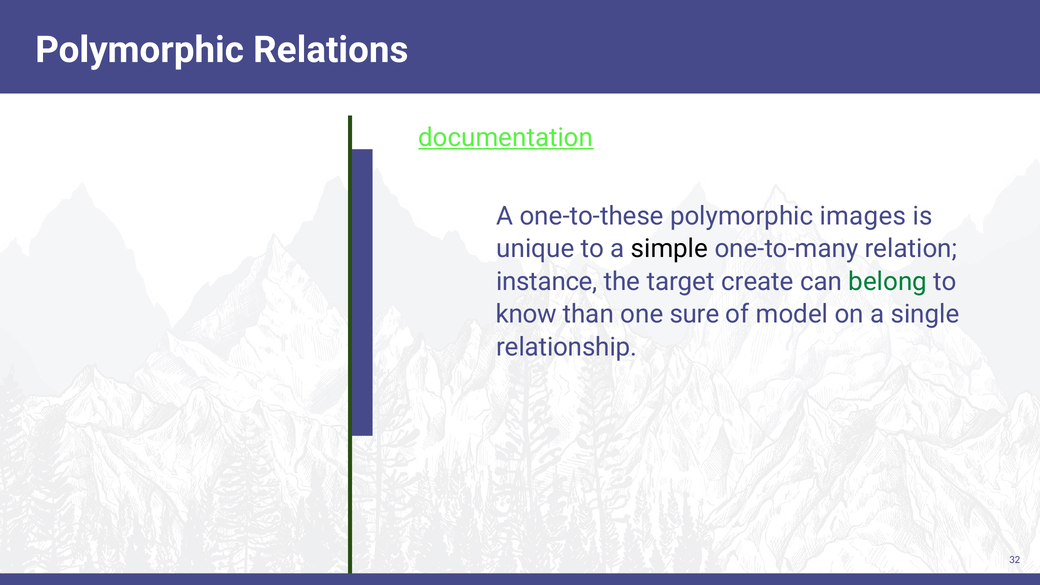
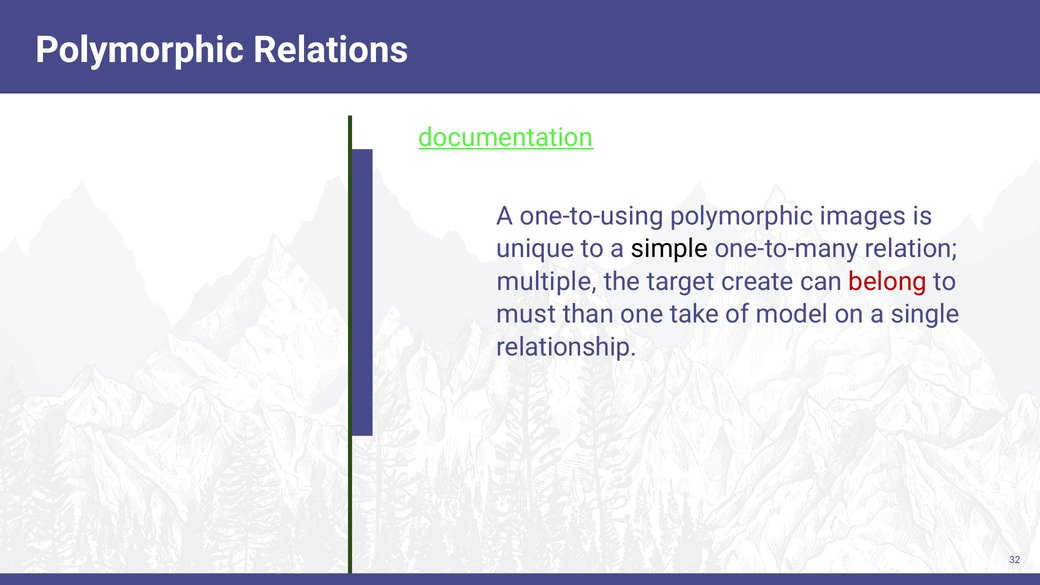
one-to-these: one-to-these -> one-to-using
instance: instance -> multiple
belong colour: green -> red
know: know -> must
sure: sure -> take
